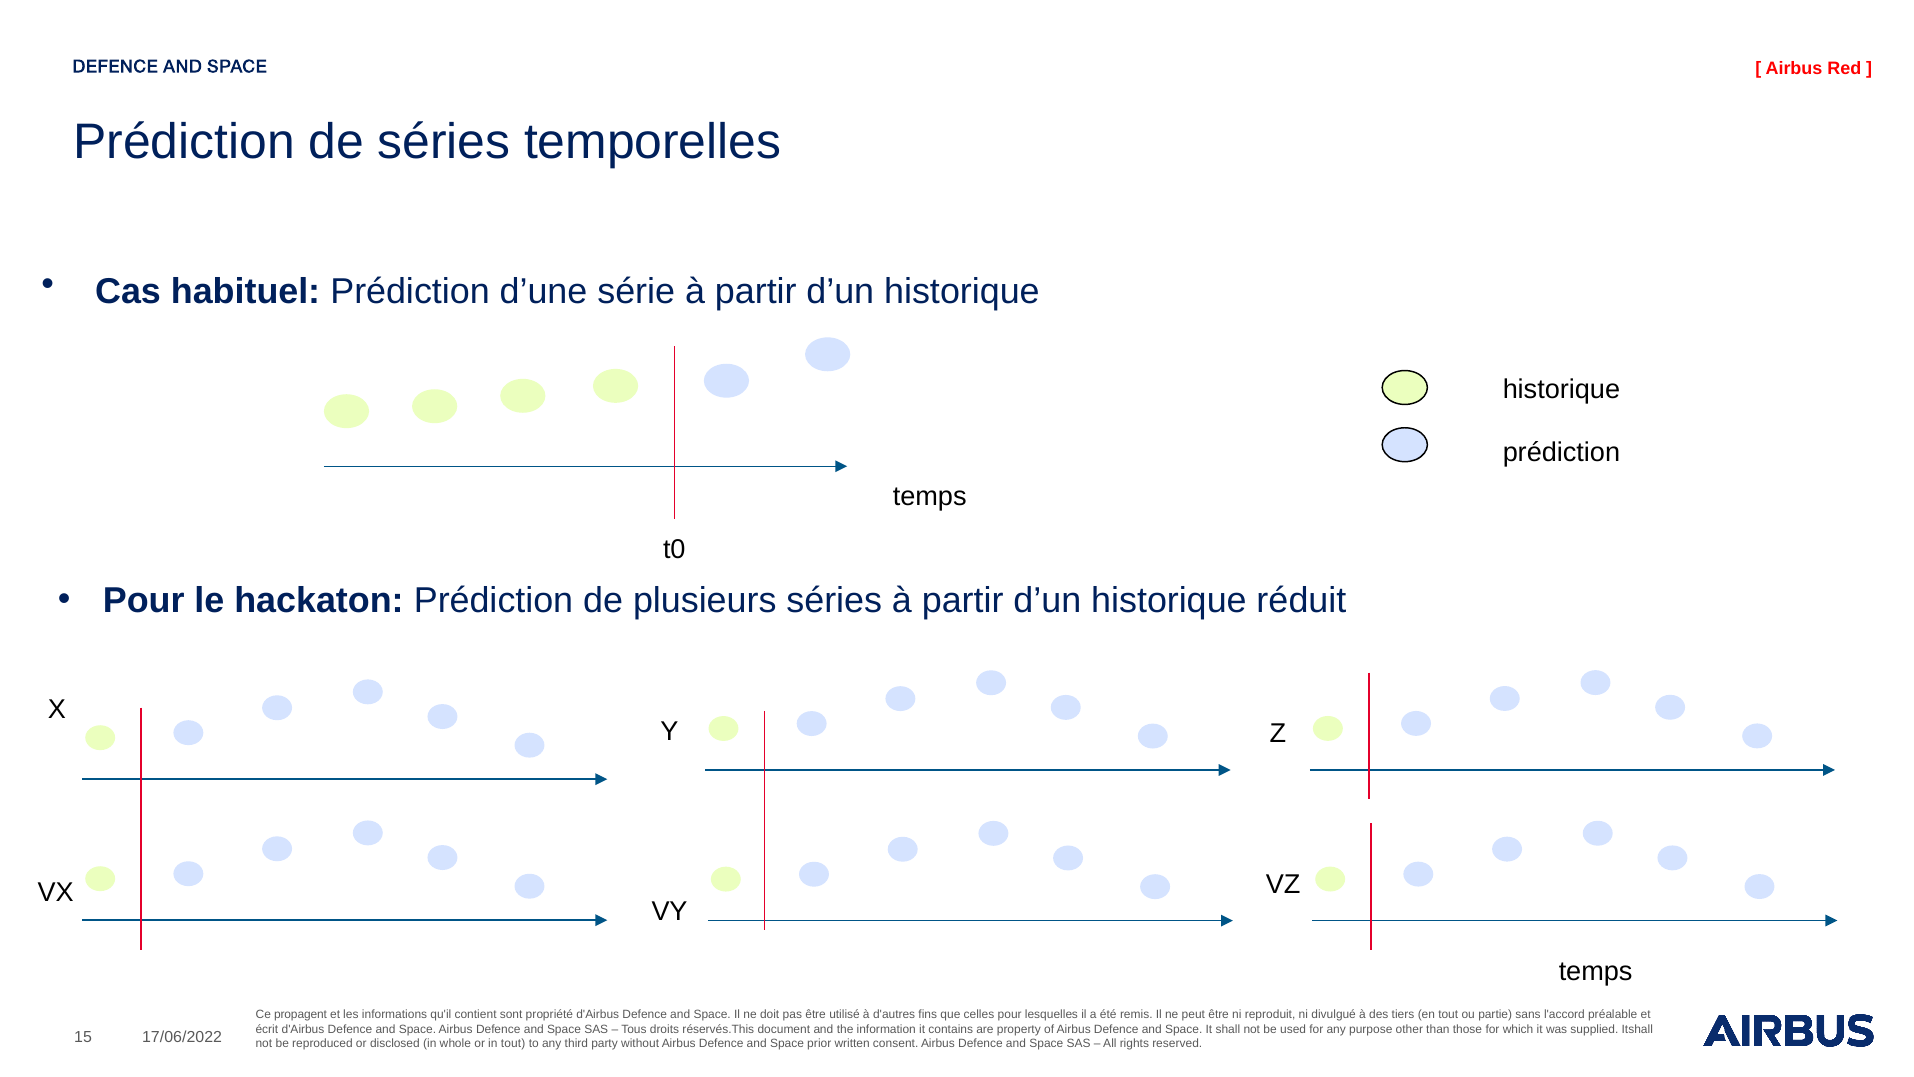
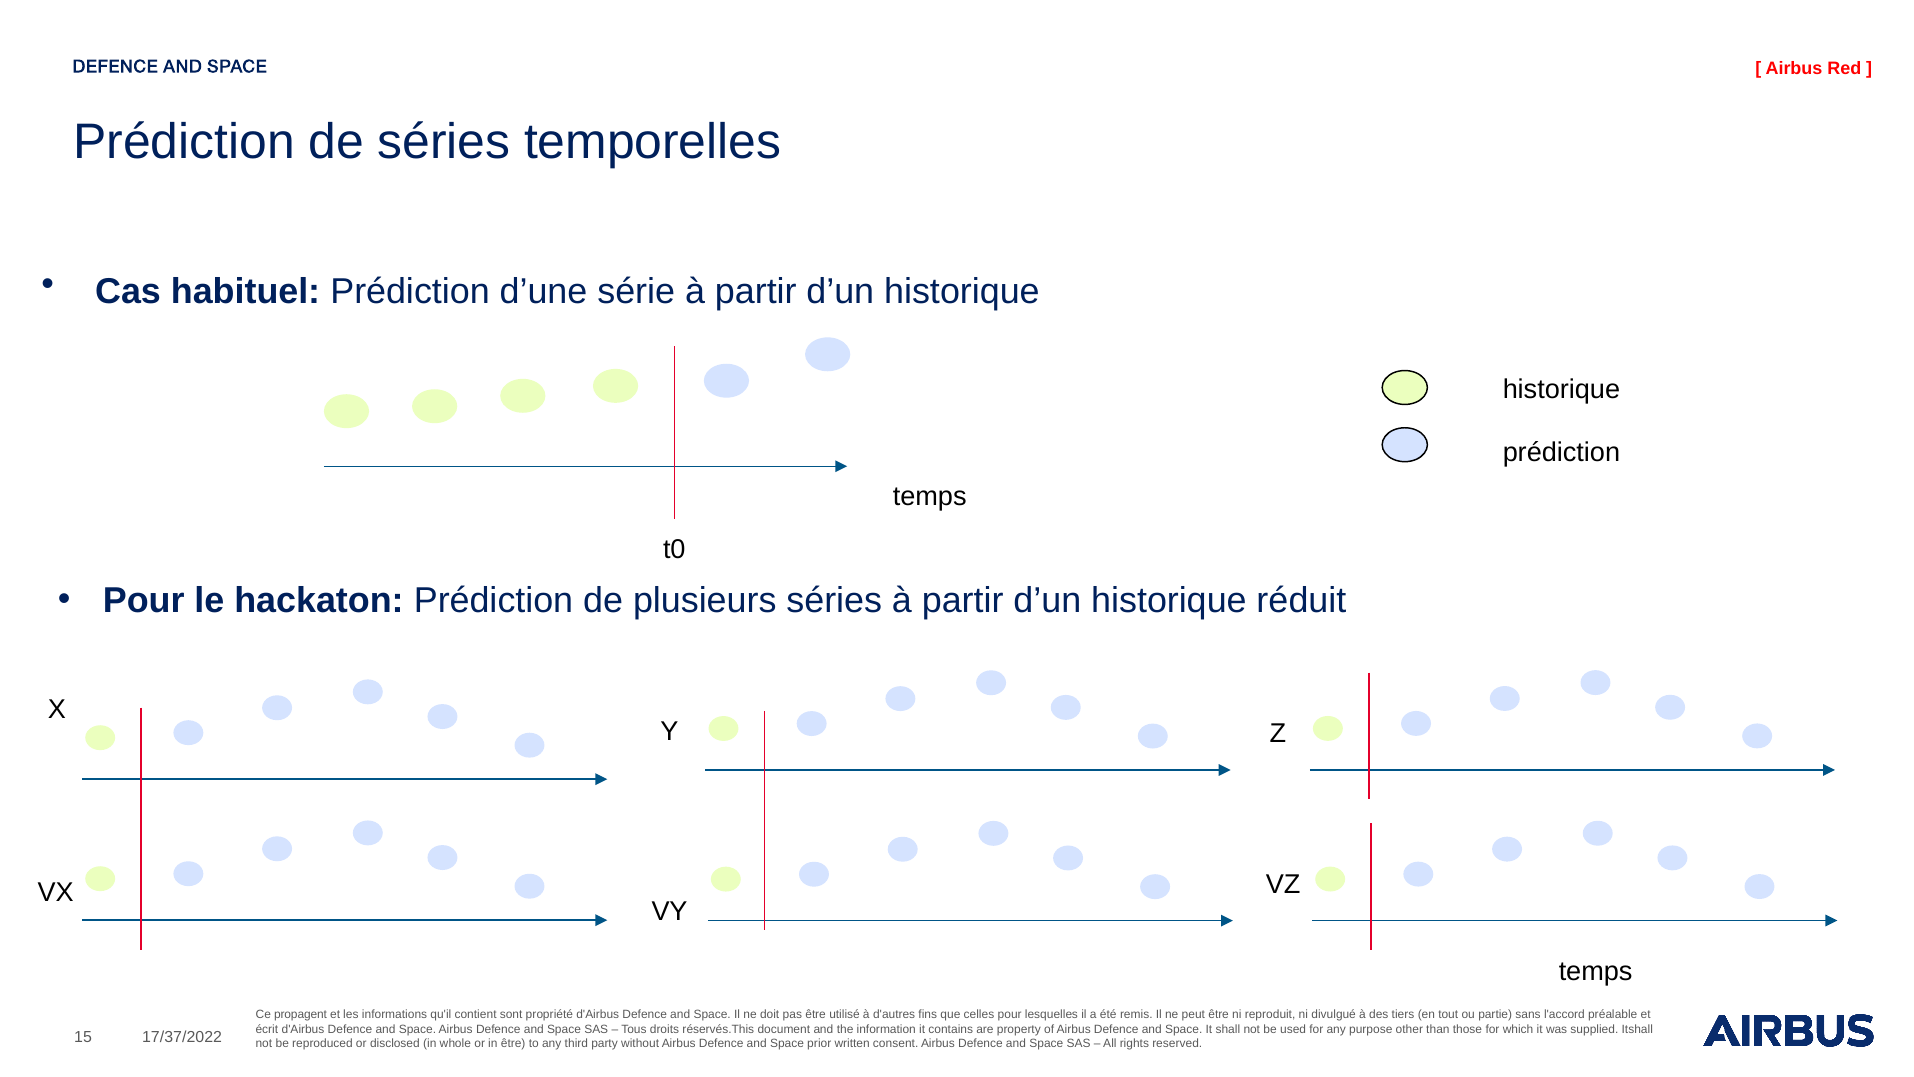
17/06/2022: 17/06/2022 -> 17/37/2022
in tout: tout -> être
